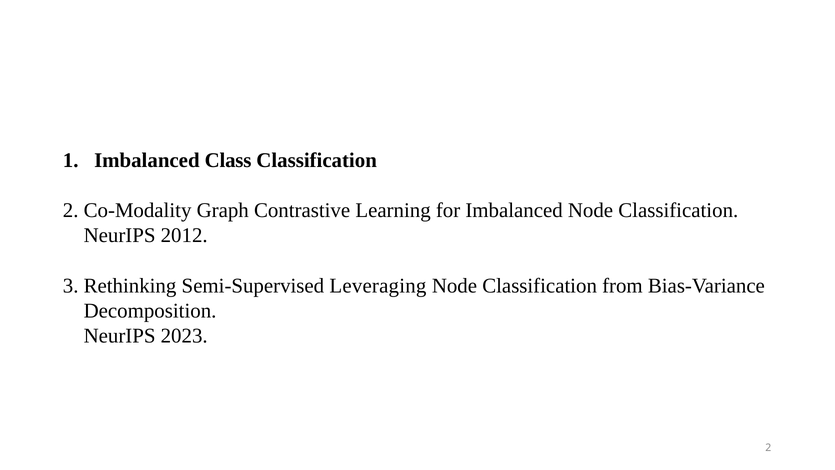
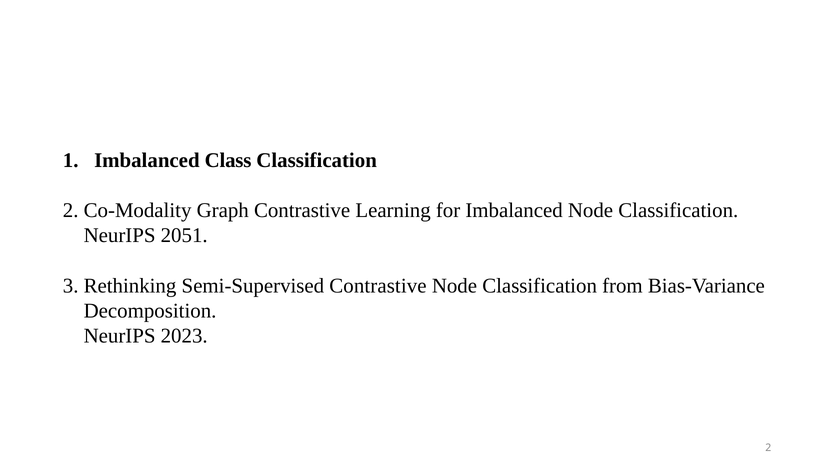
2012: 2012 -> 2051
Semi-Supervised Leveraging: Leveraging -> Contrastive
